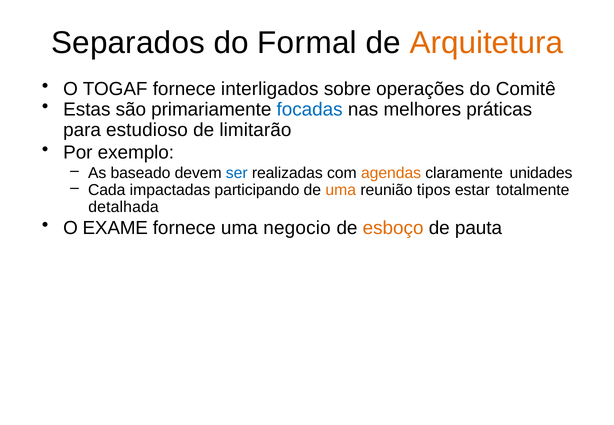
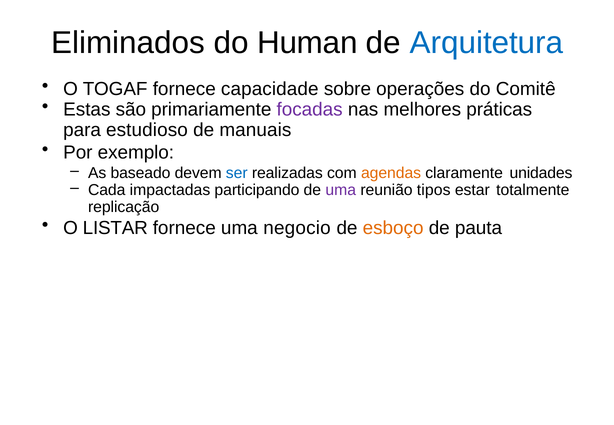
Separados: Separados -> Eliminados
Formal: Formal -> Human
Arquitetura colour: orange -> blue
interligados: interligados -> capacidade
focadas colour: blue -> purple
limitarão: limitarão -> manuais
uma at (341, 190) colour: orange -> purple
detalhada: detalhada -> replicação
EXAME: EXAME -> LISTAR
